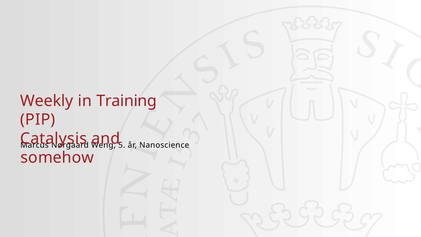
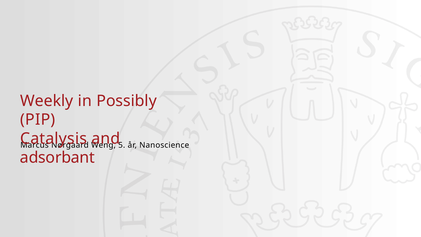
Training: Training -> Possibly
somehow: somehow -> adsorbant
